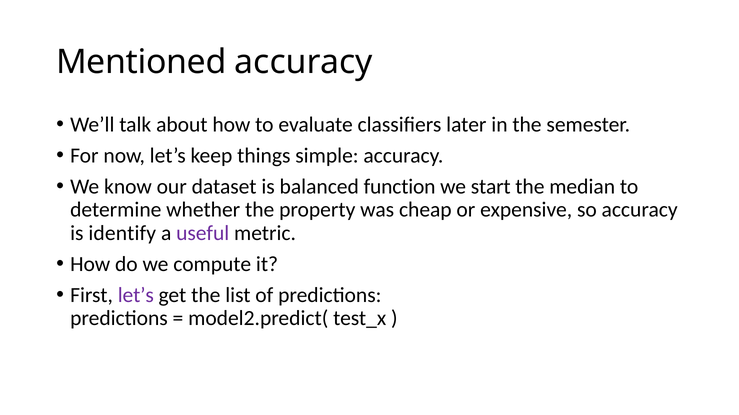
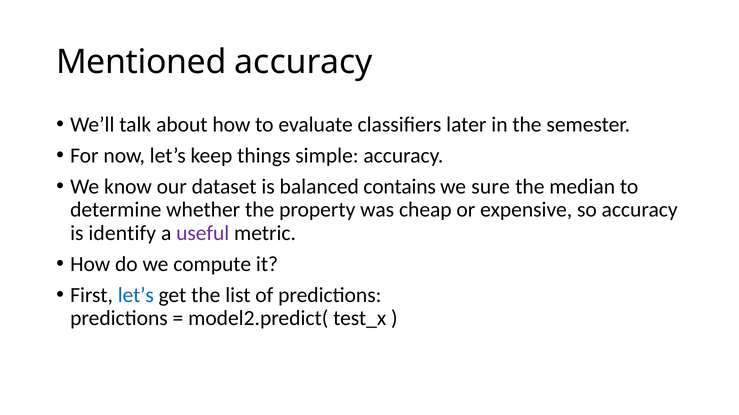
function: function -> contains
start: start -> sure
let’s at (136, 295) colour: purple -> blue
